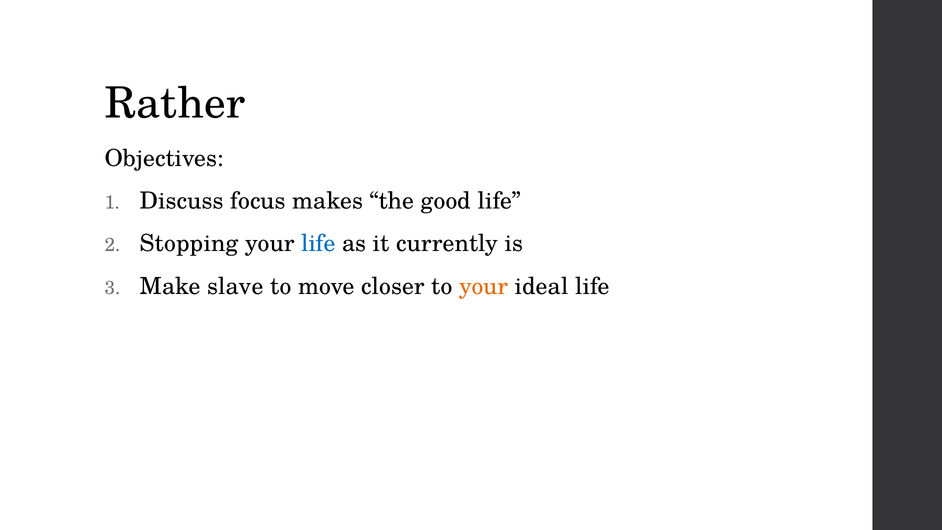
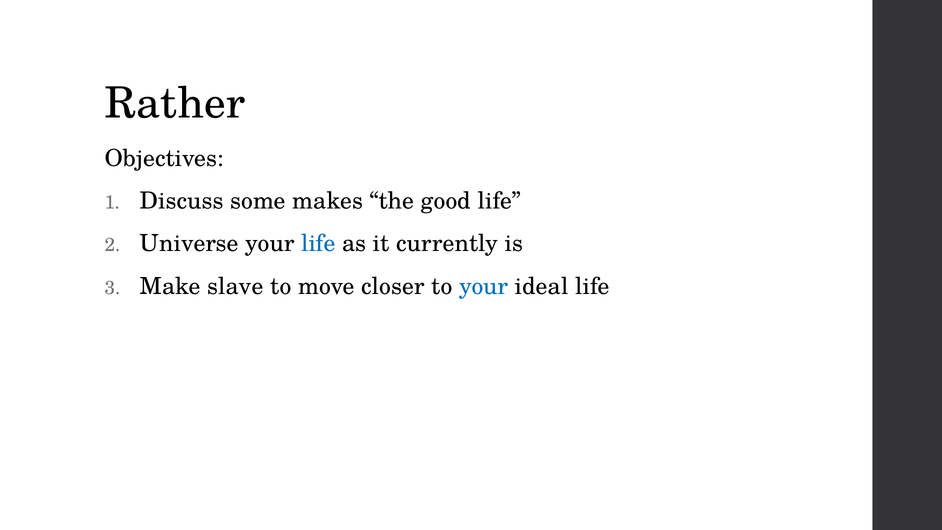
focus: focus -> some
Stopping: Stopping -> Universe
your at (484, 286) colour: orange -> blue
